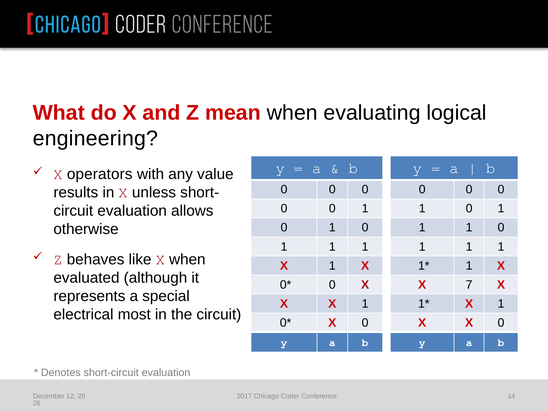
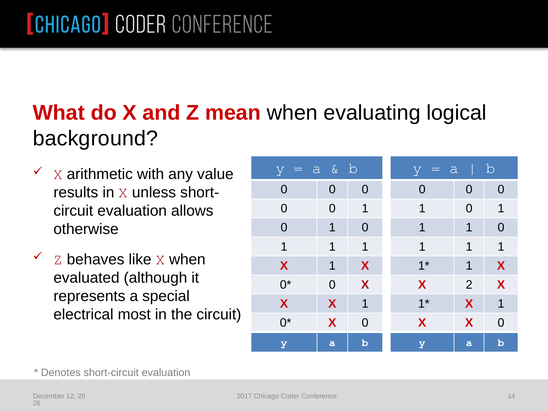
engineering: engineering -> background
operators: operators -> arithmetic
7: 7 -> 2
